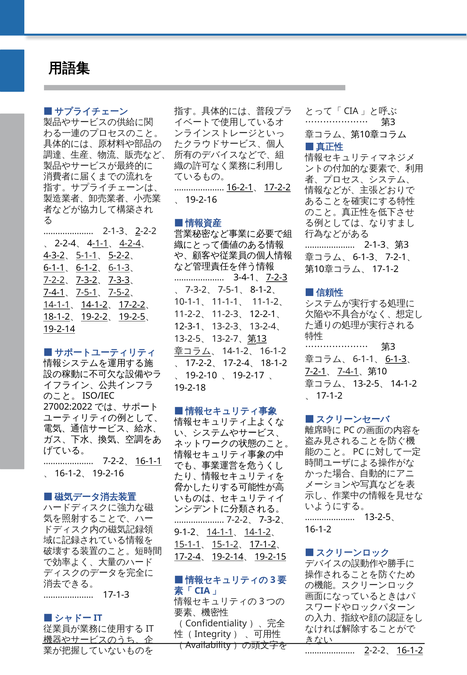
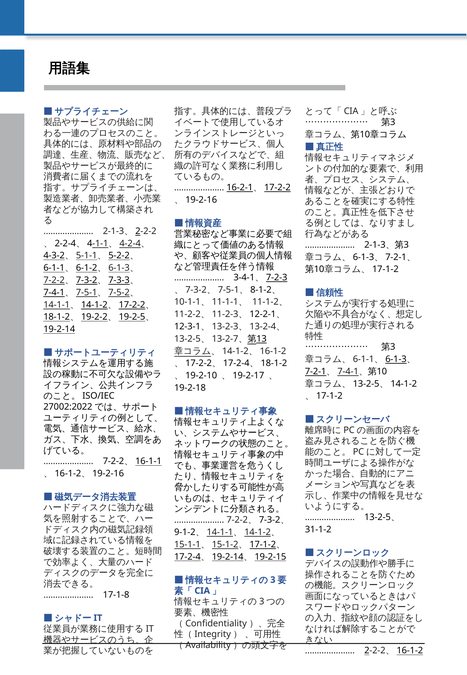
16-1-2: 16-1-2 -> 31-1-2
17-1-3: 17-1-3 -> 17-1-8
